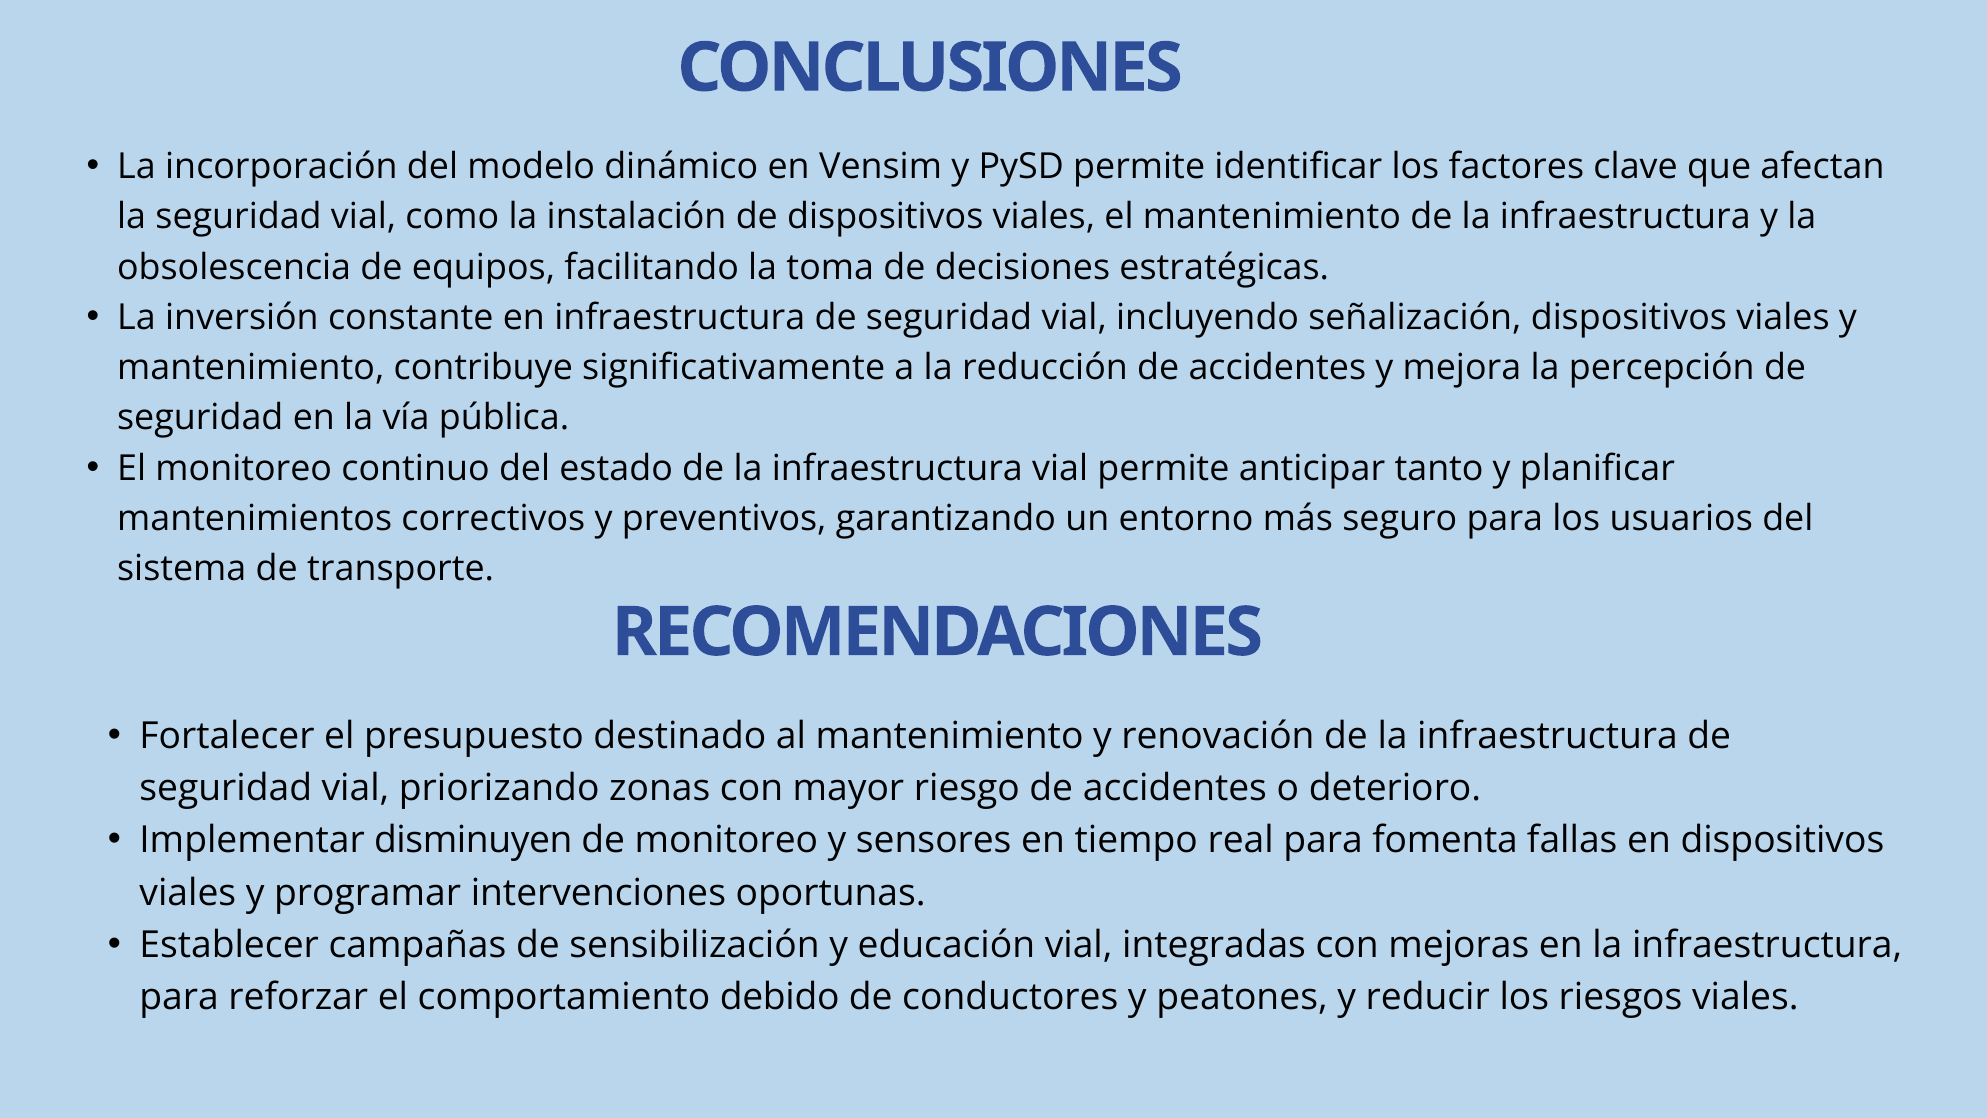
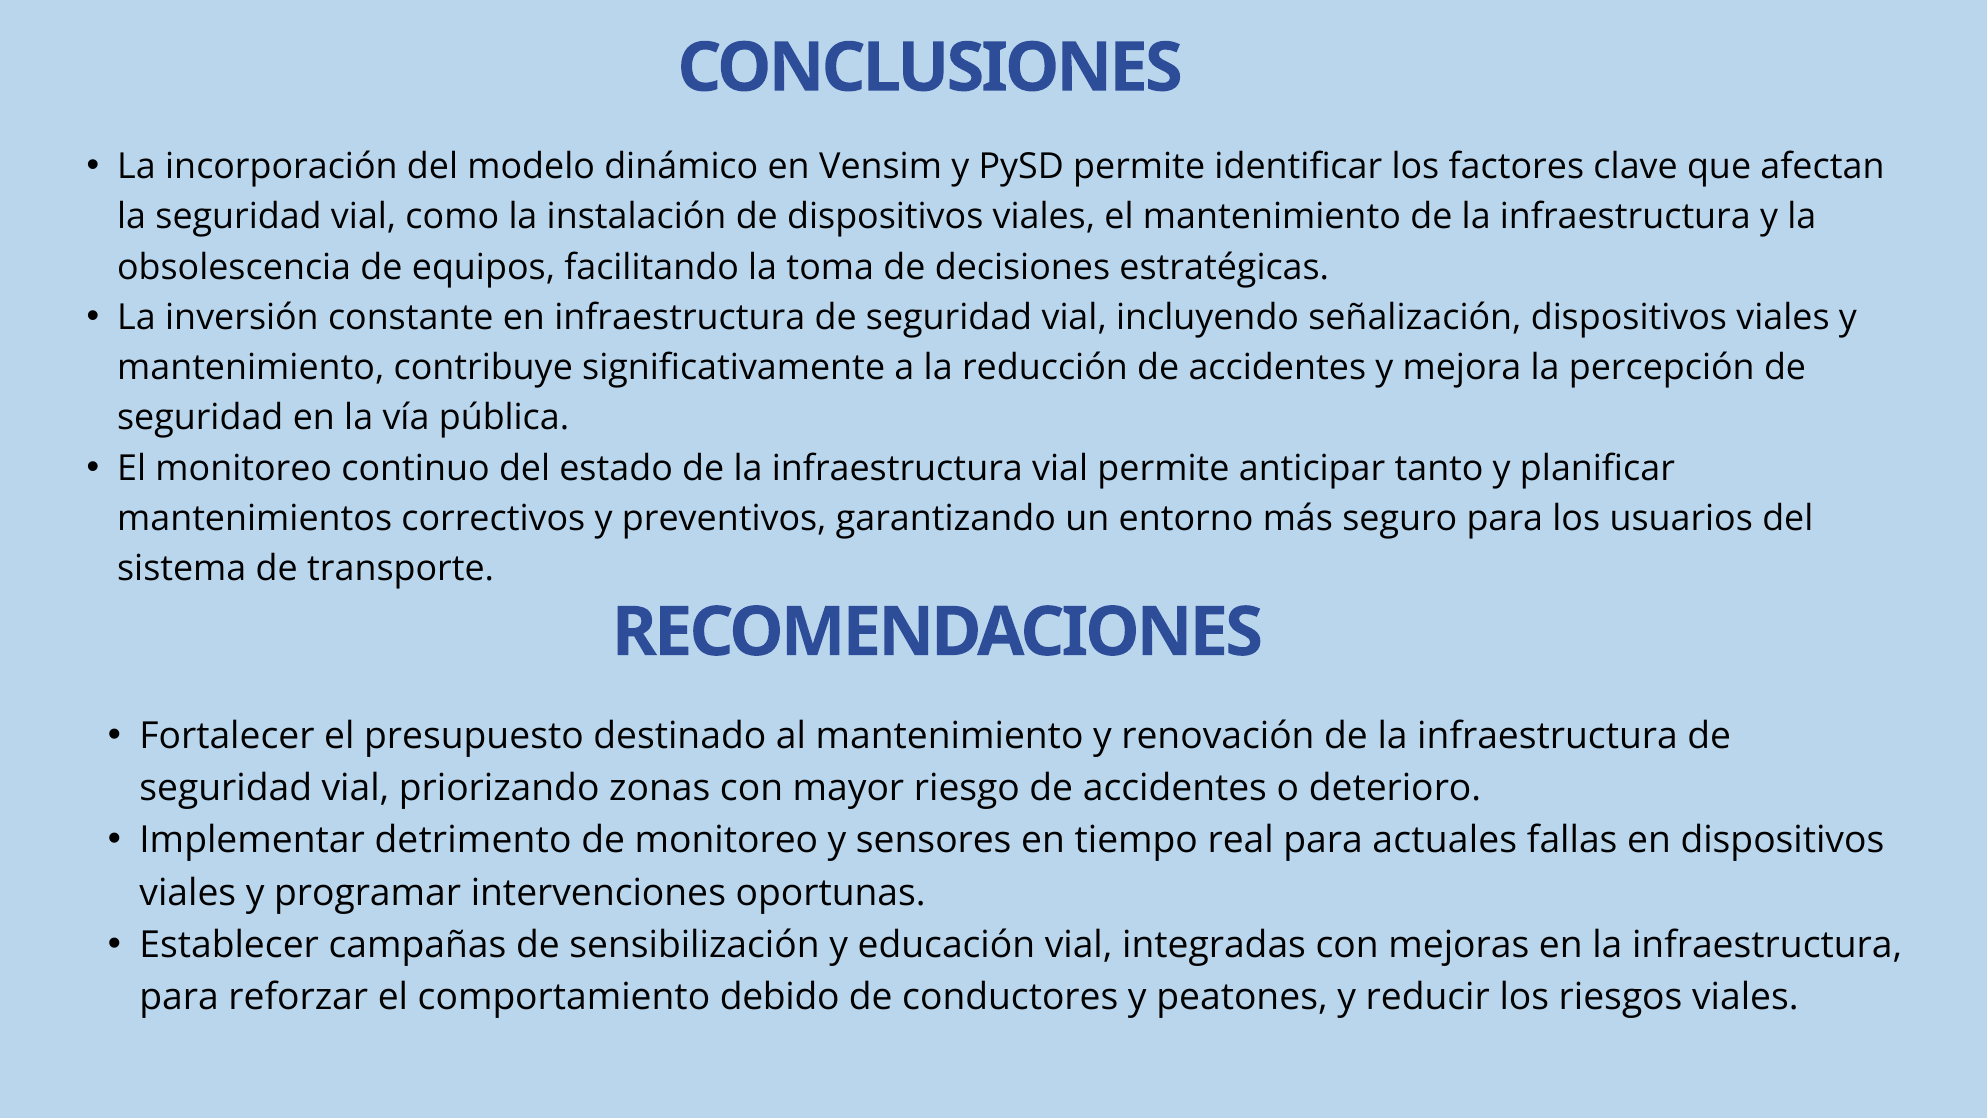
disminuyen: disminuyen -> detrimento
fomenta: fomenta -> actuales
